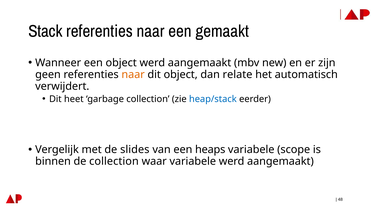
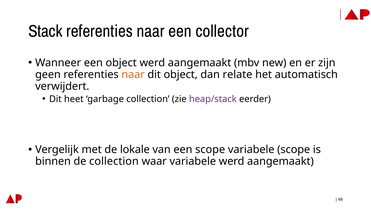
gemaakt: gemaakt -> collector
heap/stack colour: blue -> purple
slides: slides -> lokale
een heaps: heaps -> scope
